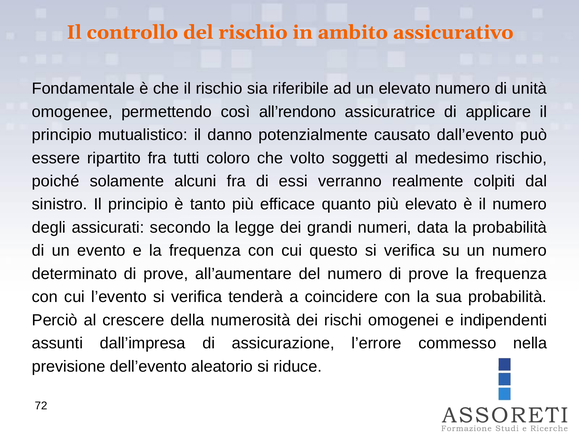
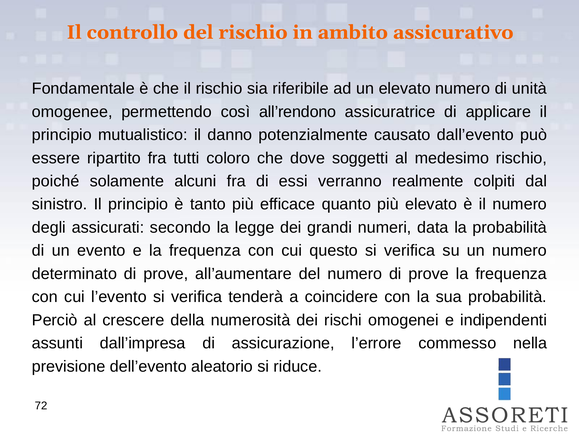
volto: volto -> dove
